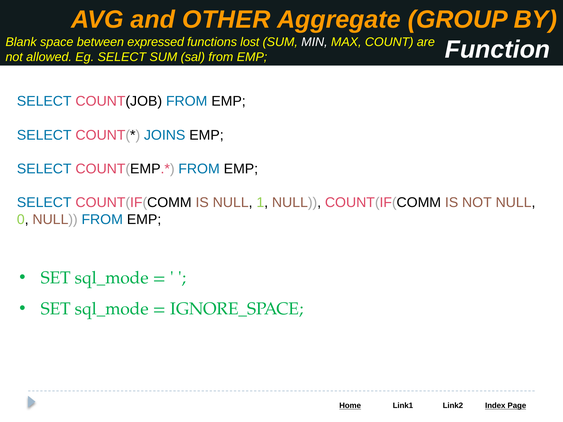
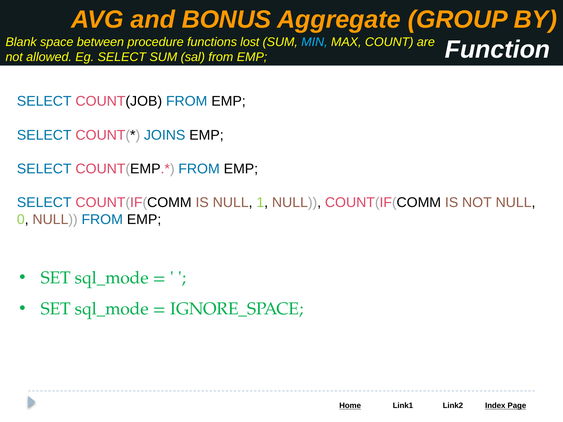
OTHER: OTHER -> BONUS
expressed: expressed -> procedure
MIN colour: white -> light blue
